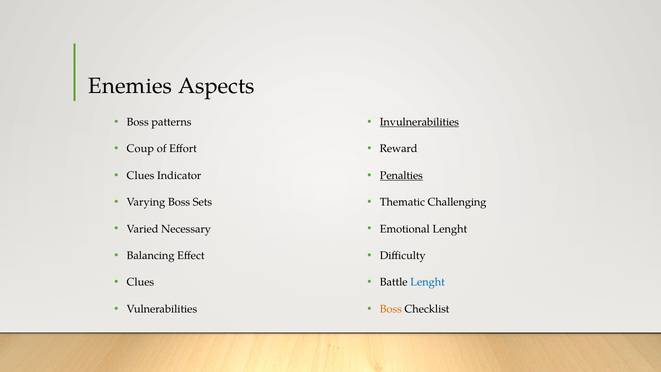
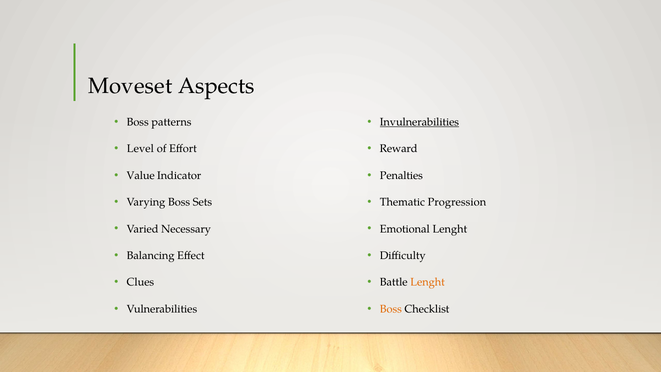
Enemies: Enemies -> Moveset
Coup: Coup -> Level
Clues at (141, 175): Clues -> Value
Penalties underline: present -> none
Challenging: Challenging -> Progression
Lenght at (428, 282) colour: blue -> orange
